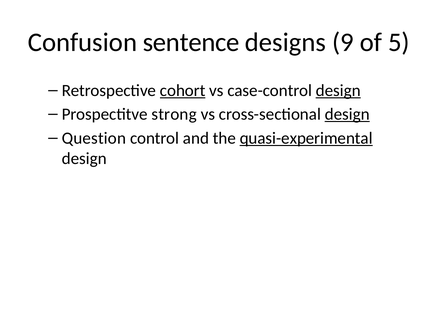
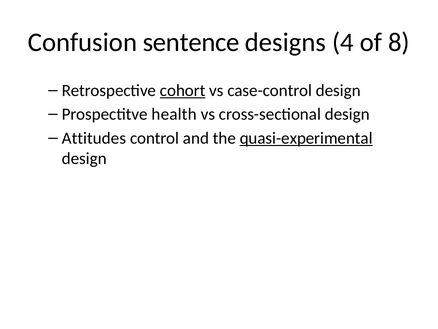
9: 9 -> 4
5: 5 -> 8
design at (338, 90) underline: present -> none
strong: strong -> health
design at (347, 114) underline: present -> none
Question: Question -> Attitudes
